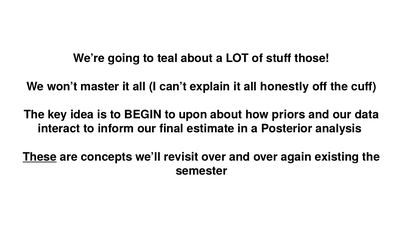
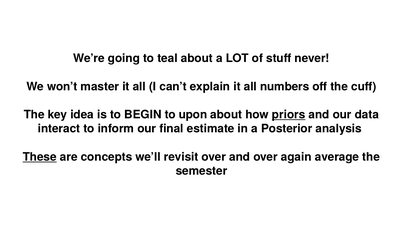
those: those -> never
honestly: honestly -> numbers
priors underline: none -> present
existing: existing -> average
